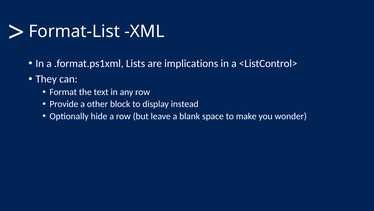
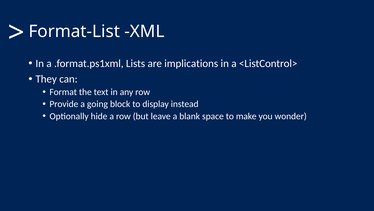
other: other -> going
